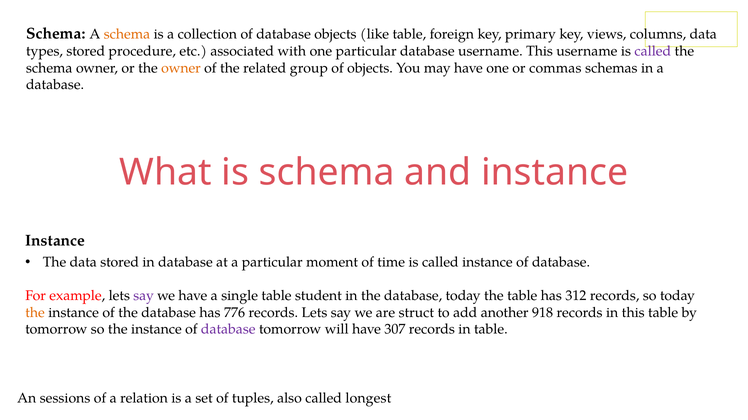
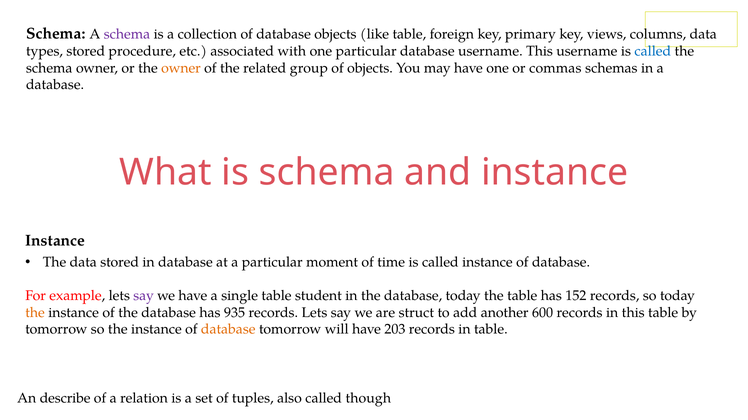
schema at (127, 34) colour: orange -> purple
called at (653, 51) colour: purple -> blue
312: 312 -> 152
776: 776 -> 935
918: 918 -> 600
database at (228, 330) colour: purple -> orange
307: 307 -> 203
sessions: sessions -> describe
longest: longest -> though
